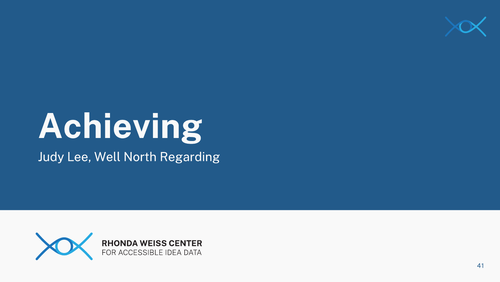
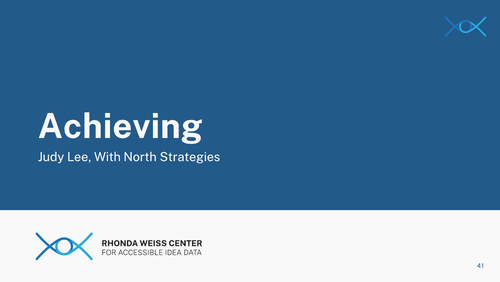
Well: Well -> With
Regarding: Regarding -> Strategies
